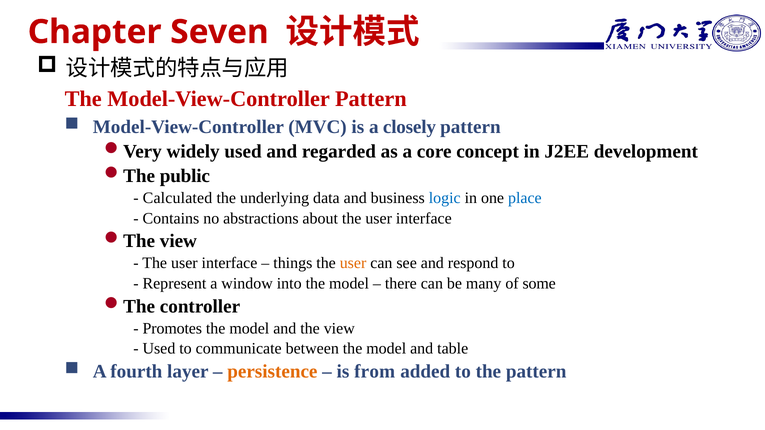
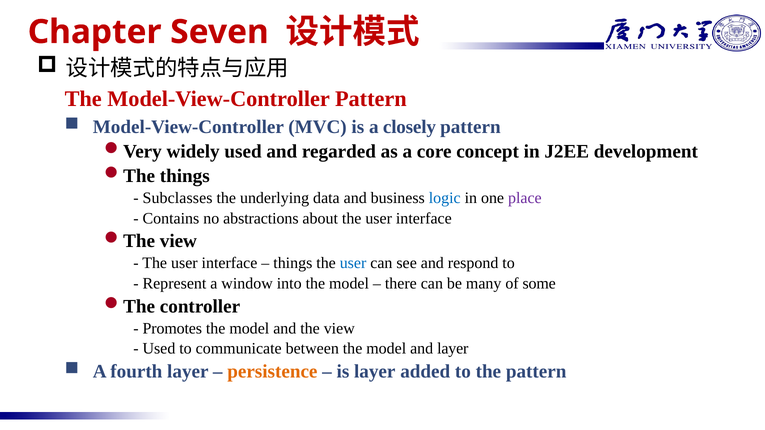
public at (185, 176): public -> things
Calculated: Calculated -> Subclasses
place colour: blue -> purple
user at (353, 263) colour: orange -> blue
and table: table -> layer
is from: from -> layer
